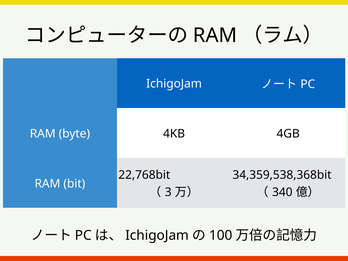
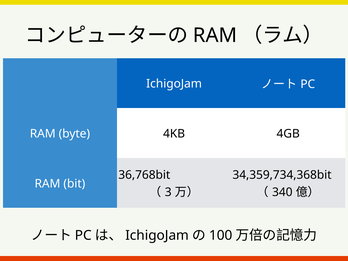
22,768bit: 22,768bit -> 36,768bit
34,359,538,368bit: 34,359,538,368bit -> 34,359,734,368bit
